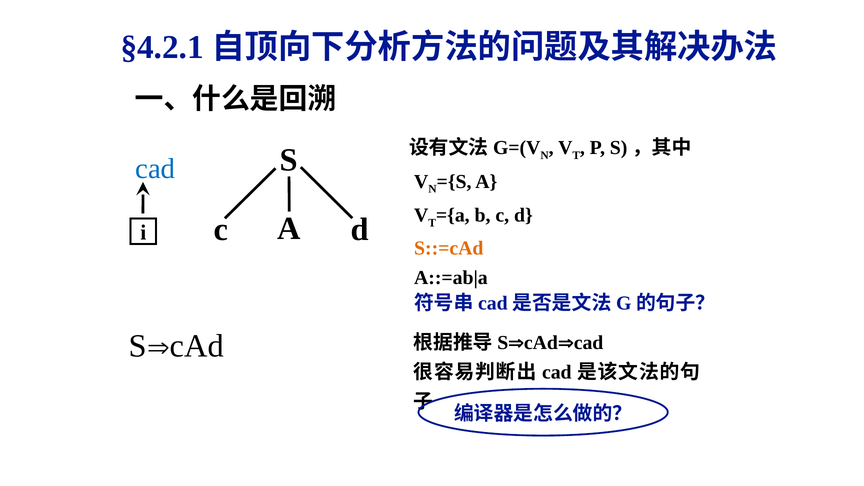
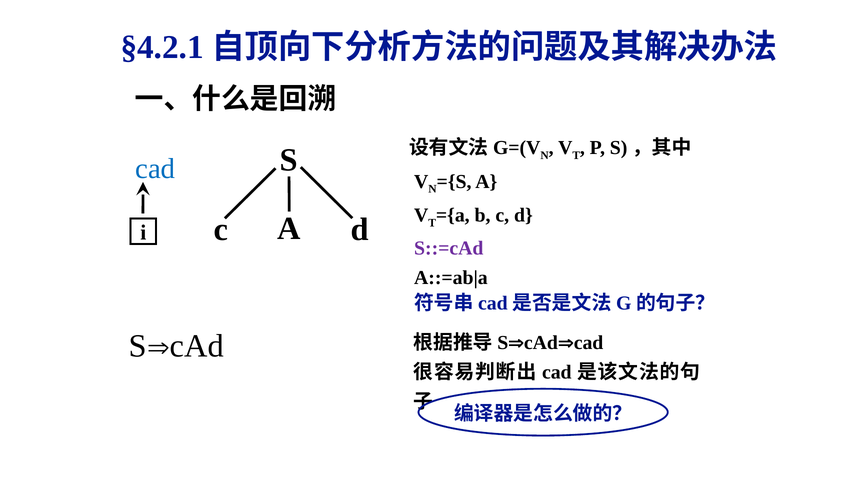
S::=cAd colour: orange -> purple
